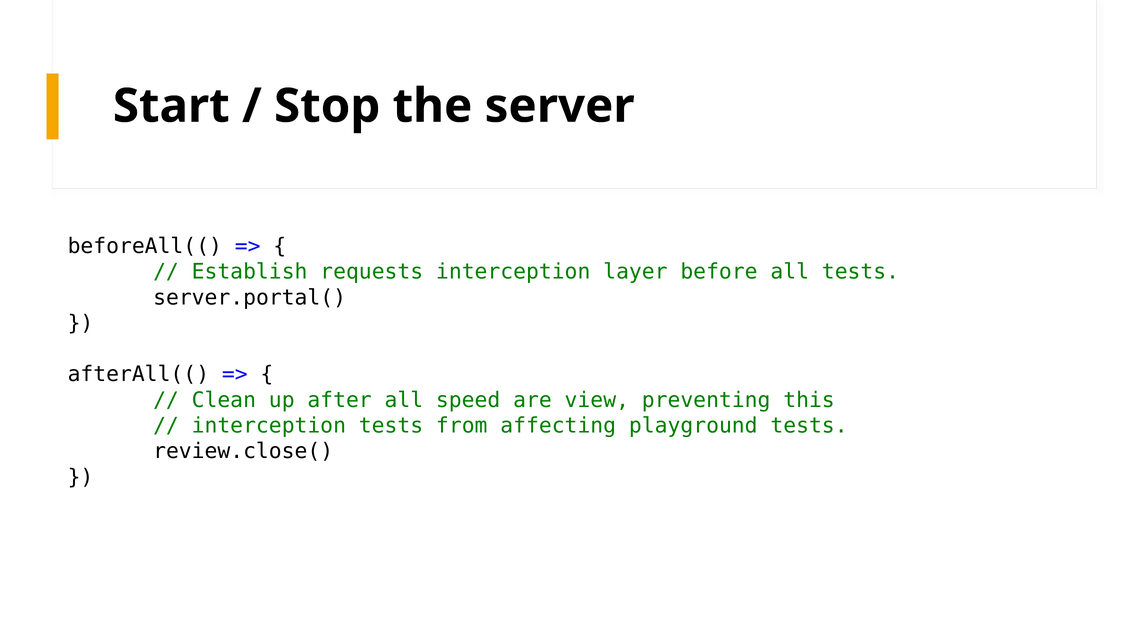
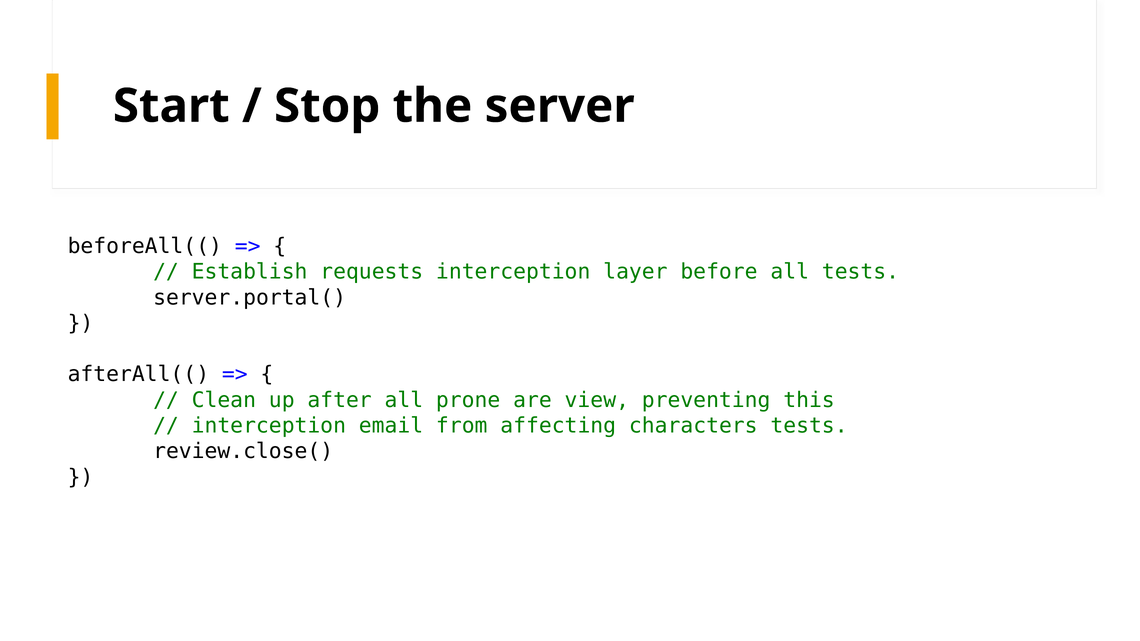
speed: speed -> prone
interception tests: tests -> email
playground: playground -> characters
